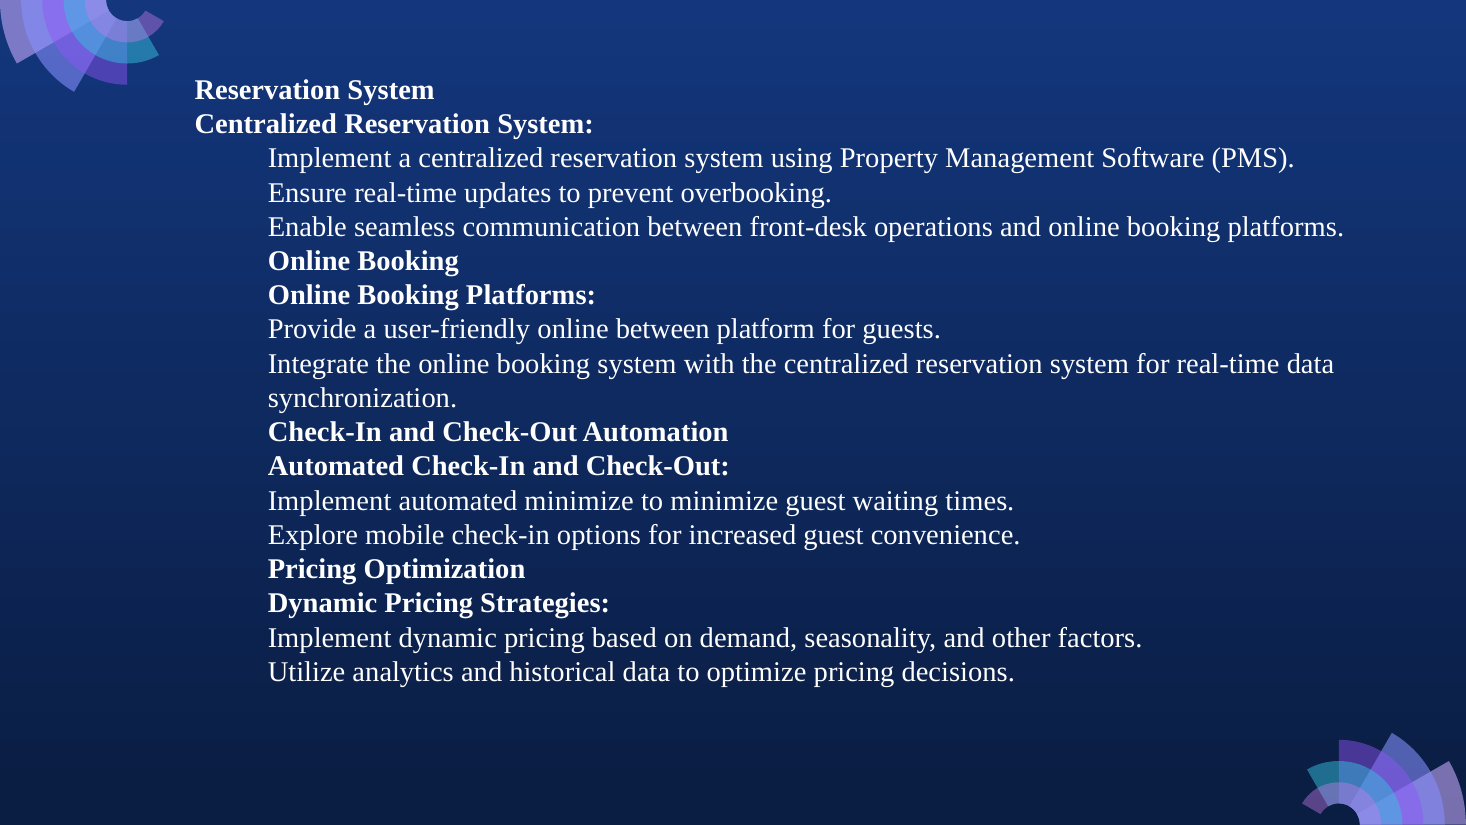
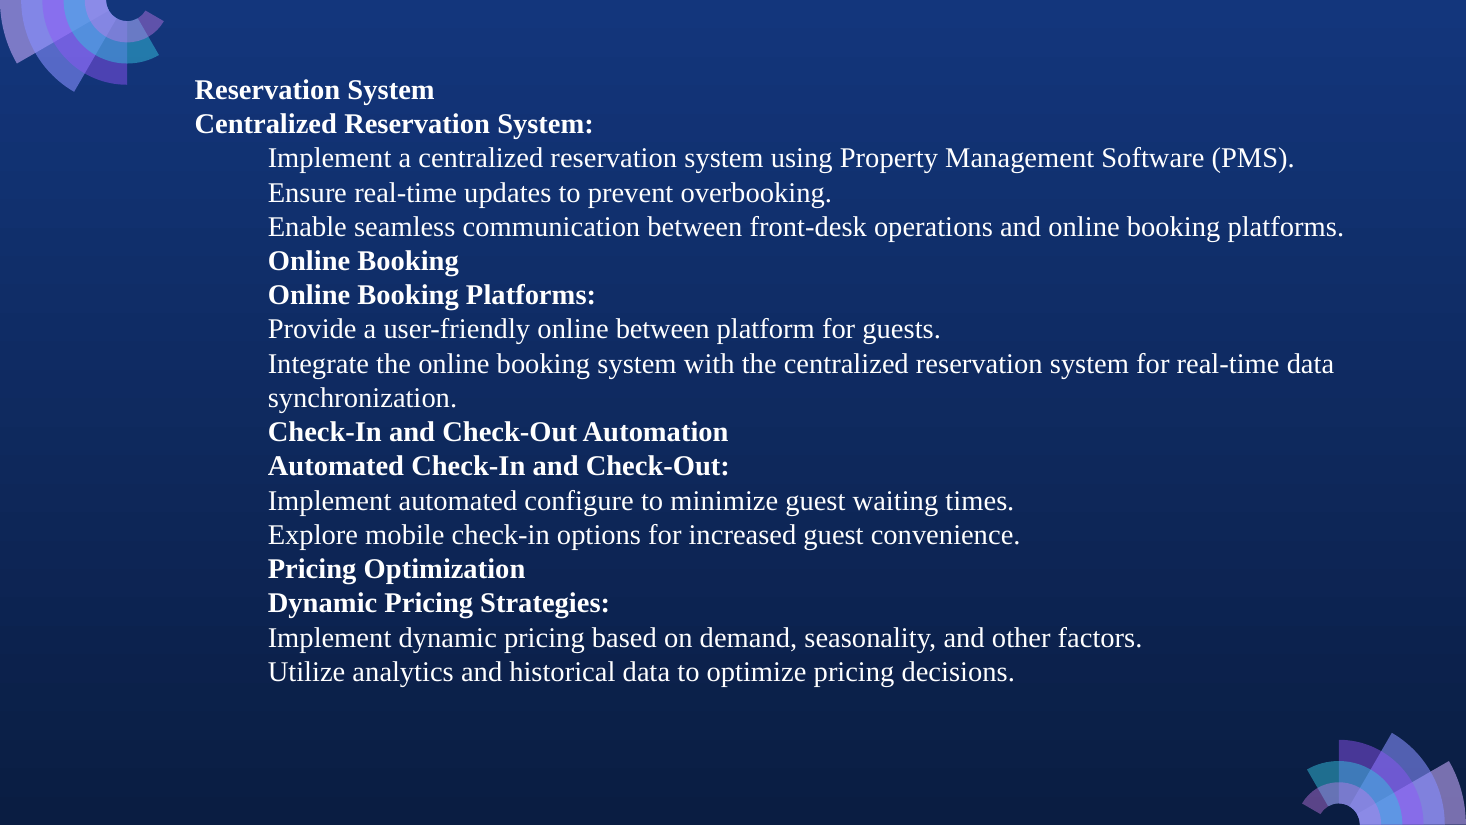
automated minimize: minimize -> configure
